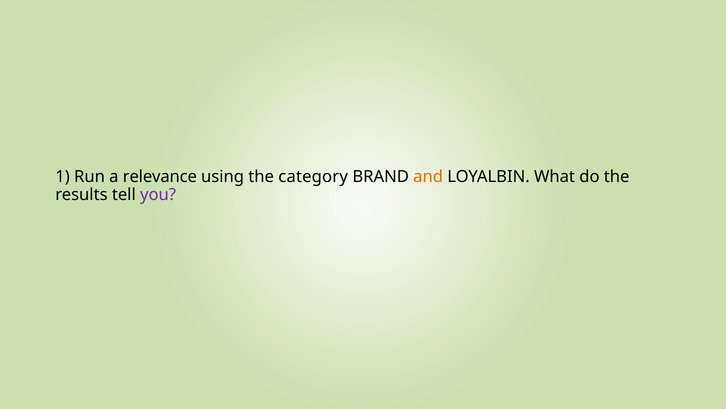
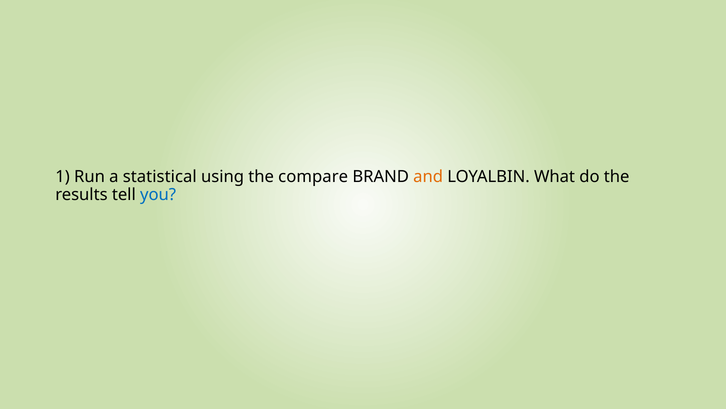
relevance: relevance -> statistical
category: category -> compare
you colour: purple -> blue
